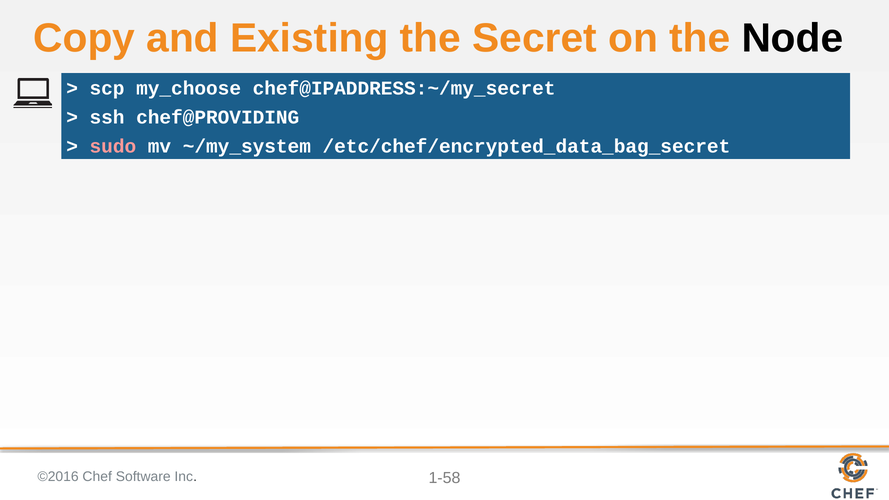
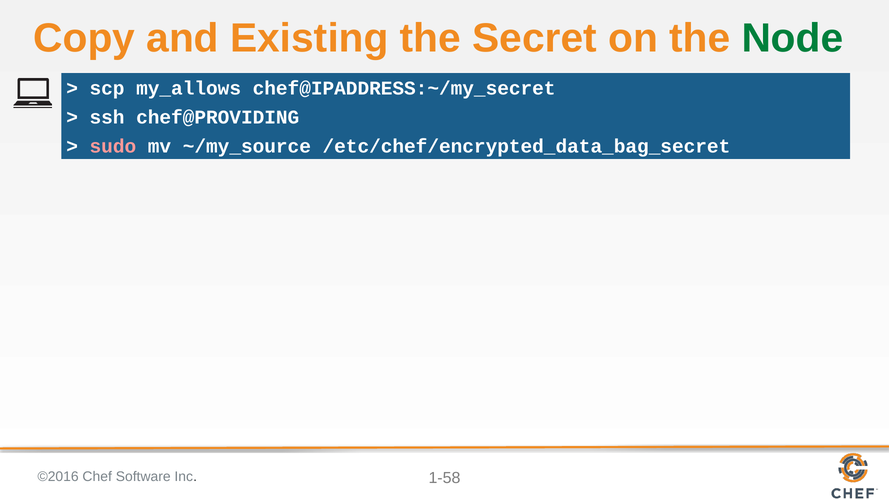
Node colour: black -> green
my_choose: my_choose -> my_allows
~/my_system: ~/my_system -> ~/my_source
